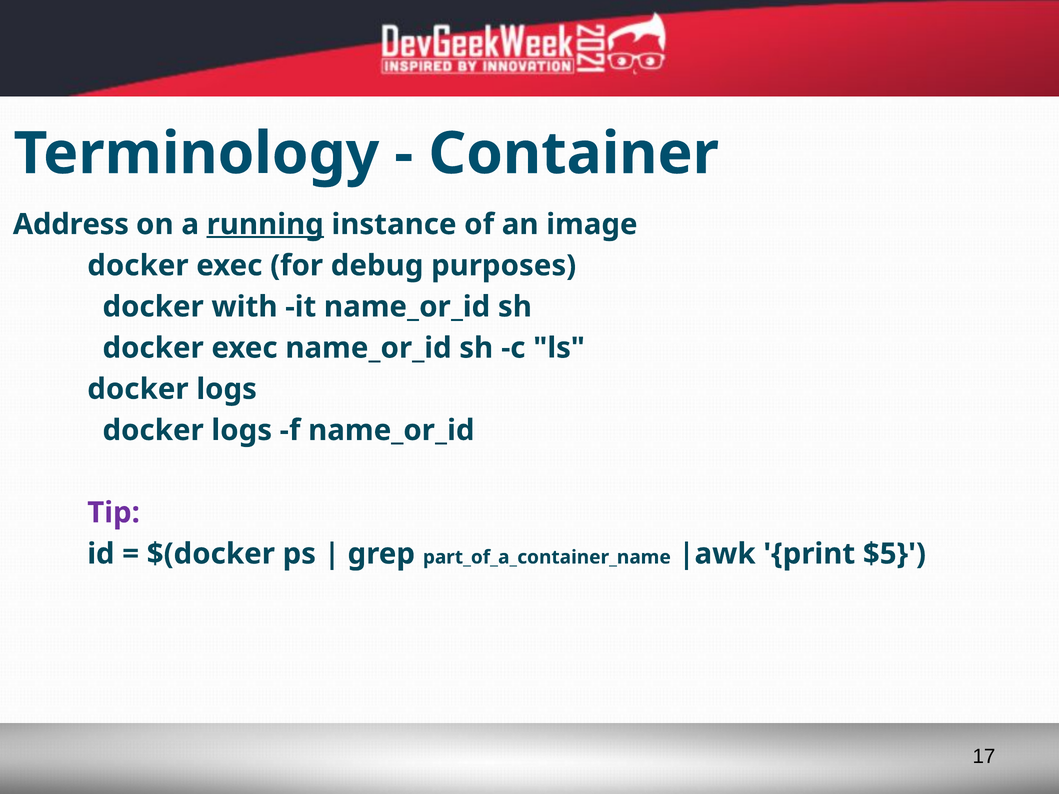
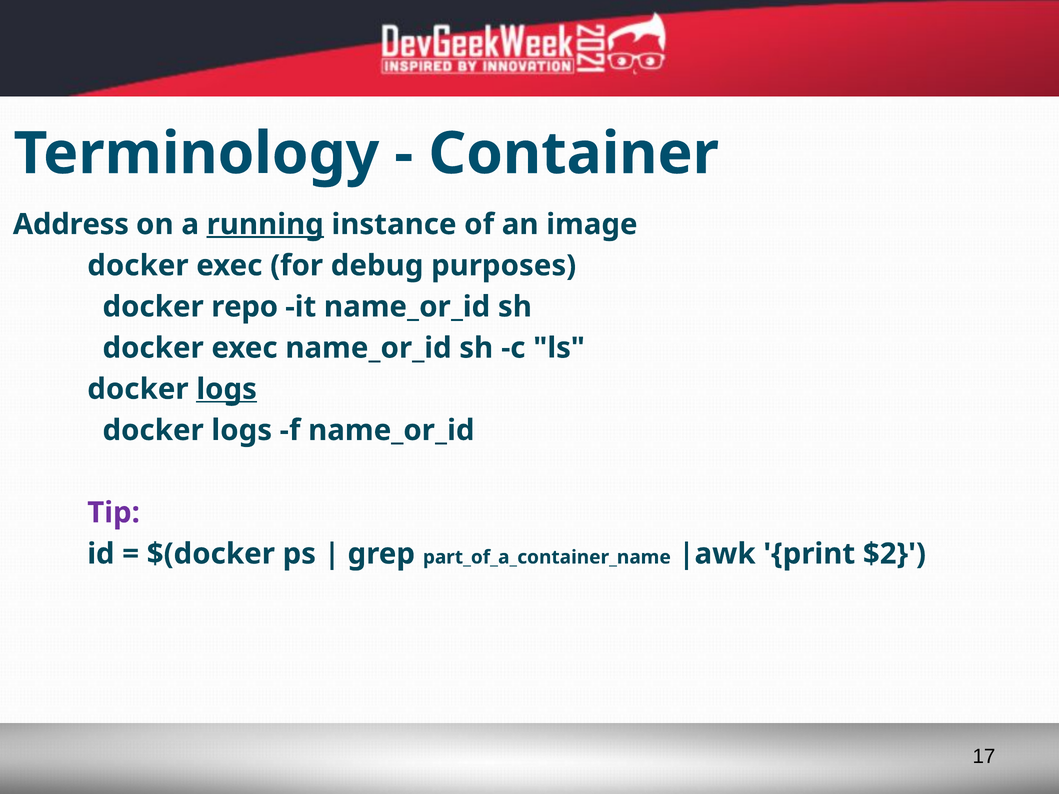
with: with -> repo
logs at (227, 389) underline: none -> present
$5: $5 -> $2
